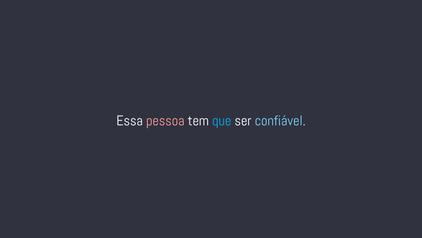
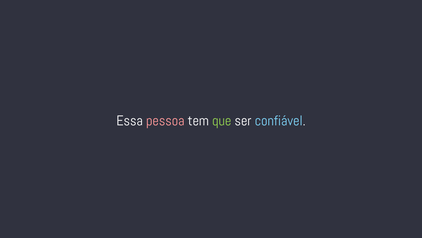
que colour: light blue -> light green
